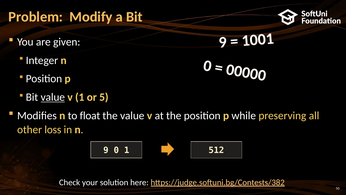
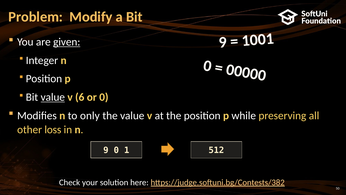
given underline: none -> present
v 1: 1 -> 6
or 5: 5 -> 0
float: float -> only
